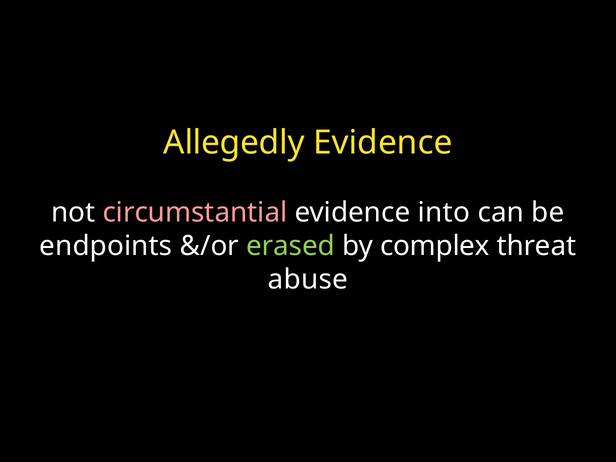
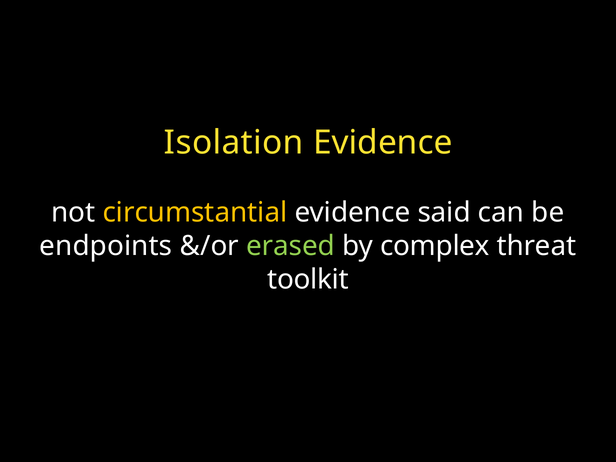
Allegedly: Allegedly -> Isolation
circumstantial colour: pink -> yellow
into: into -> said
abuse: abuse -> toolkit
